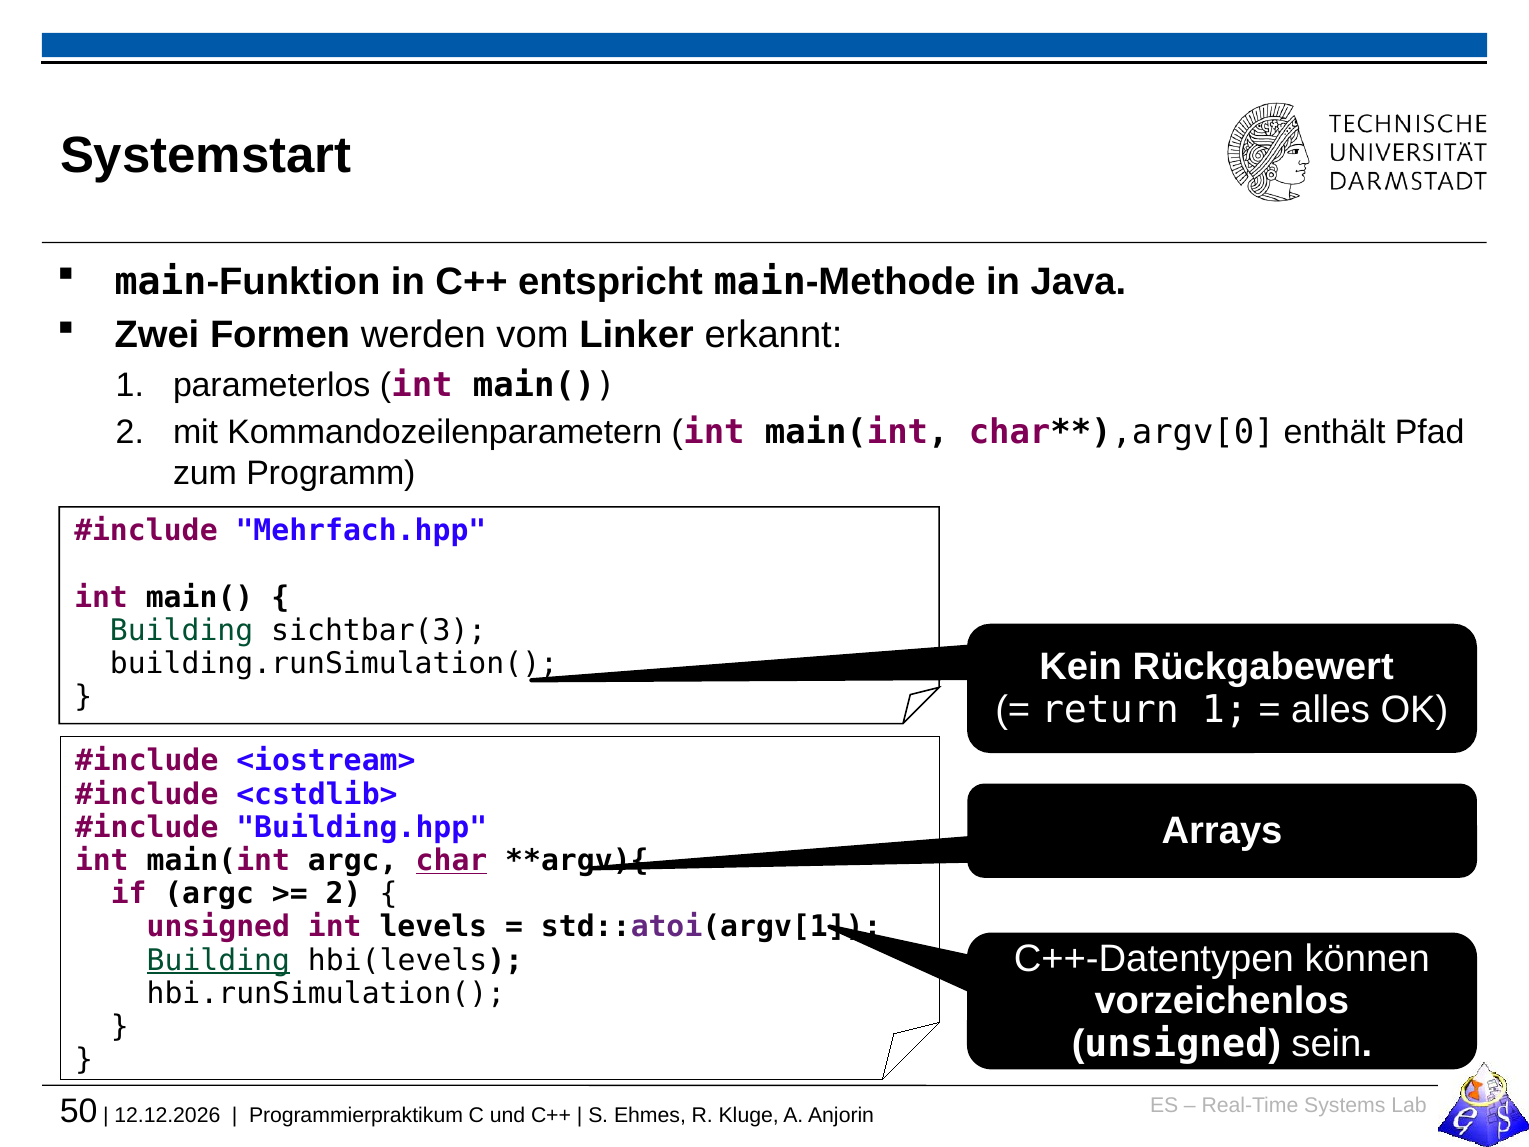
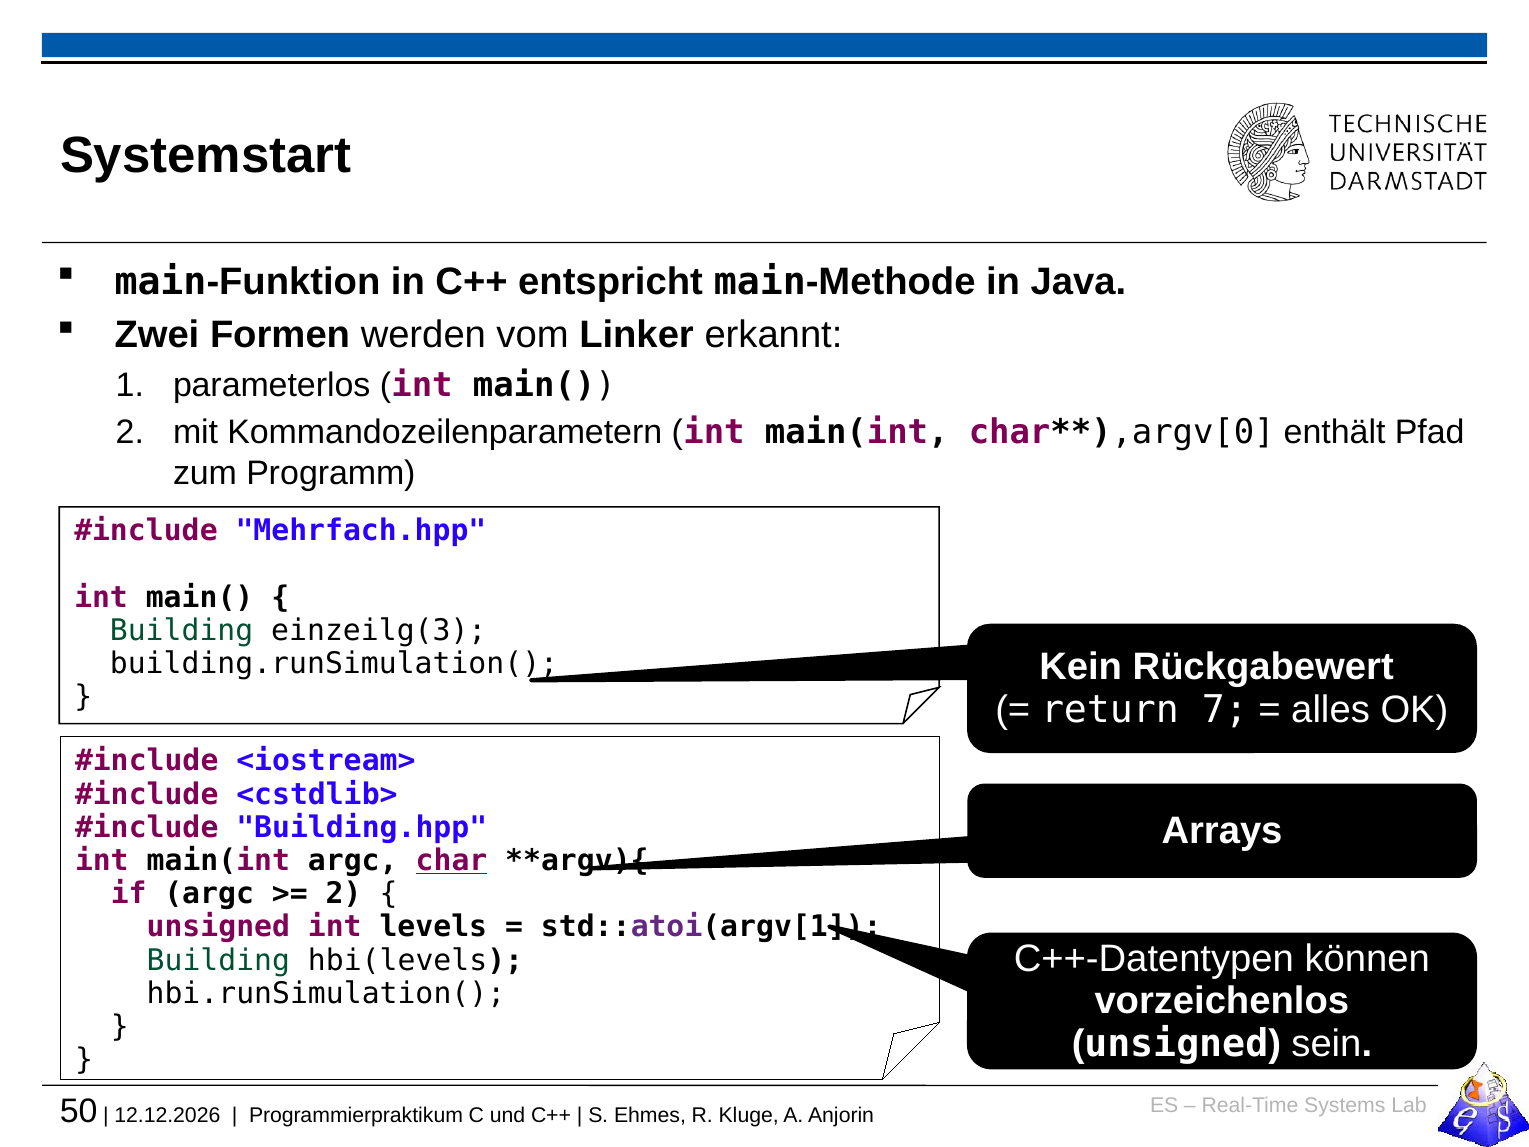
sichtbar(3: sichtbar(3 -> einzeilg(3
return 1: 1 -> 7
Building at (218, 960) underline: present -> none
